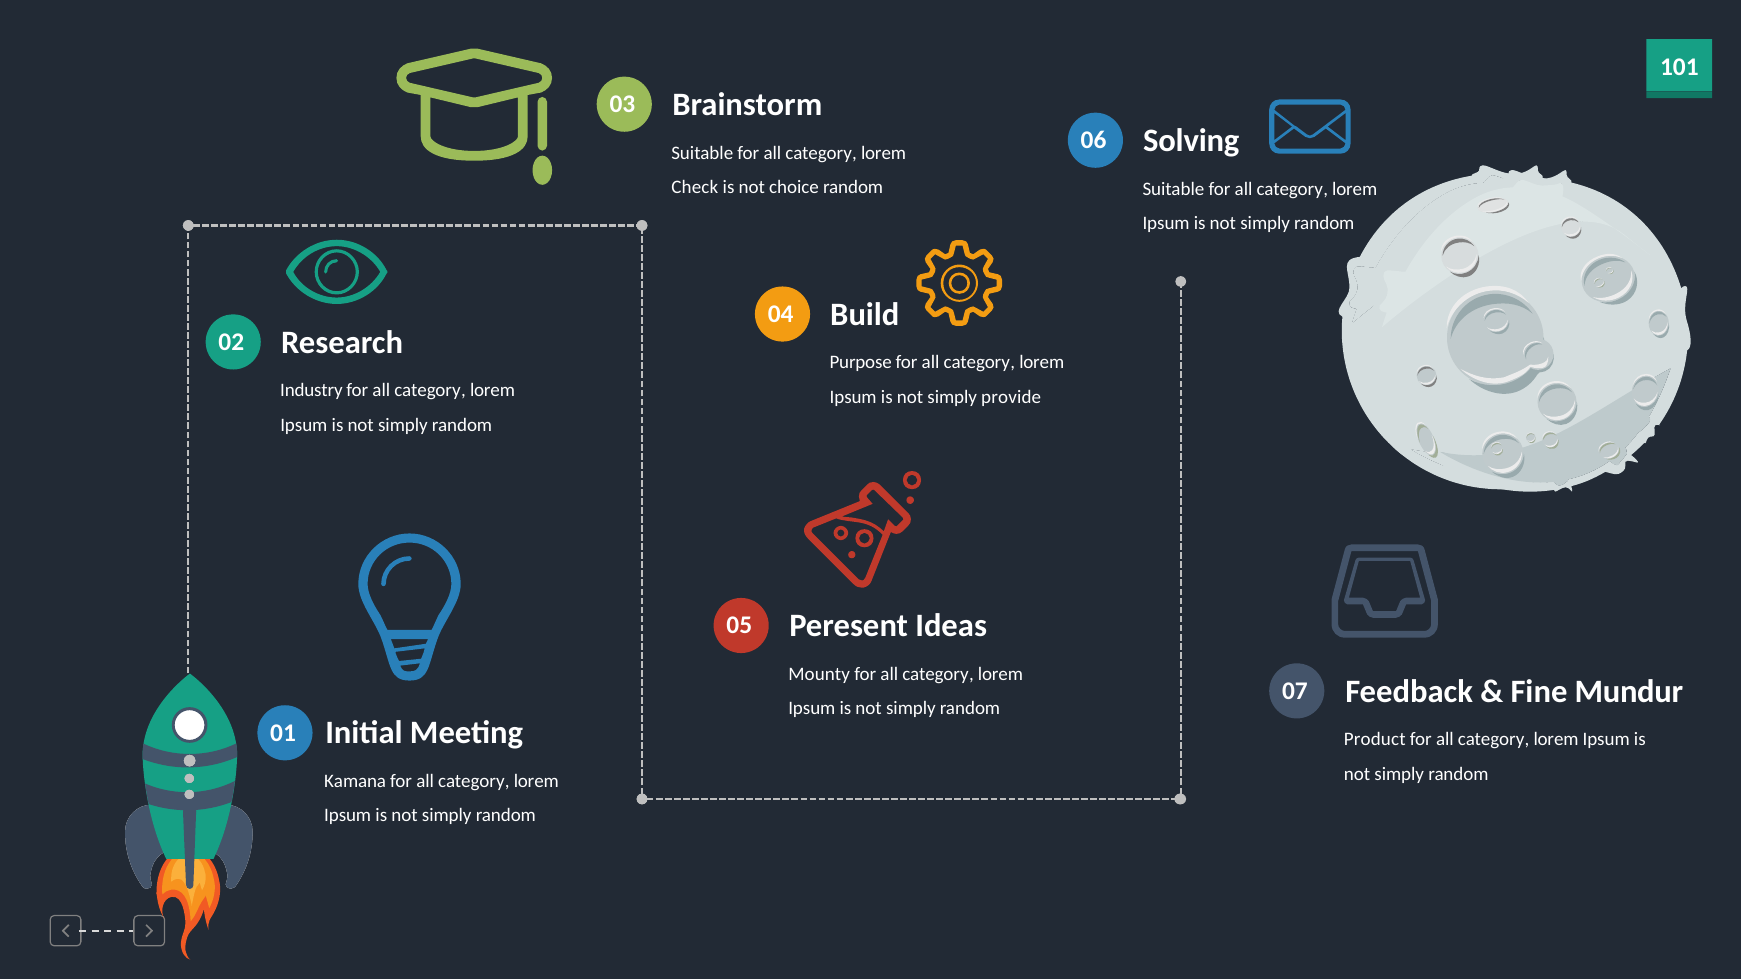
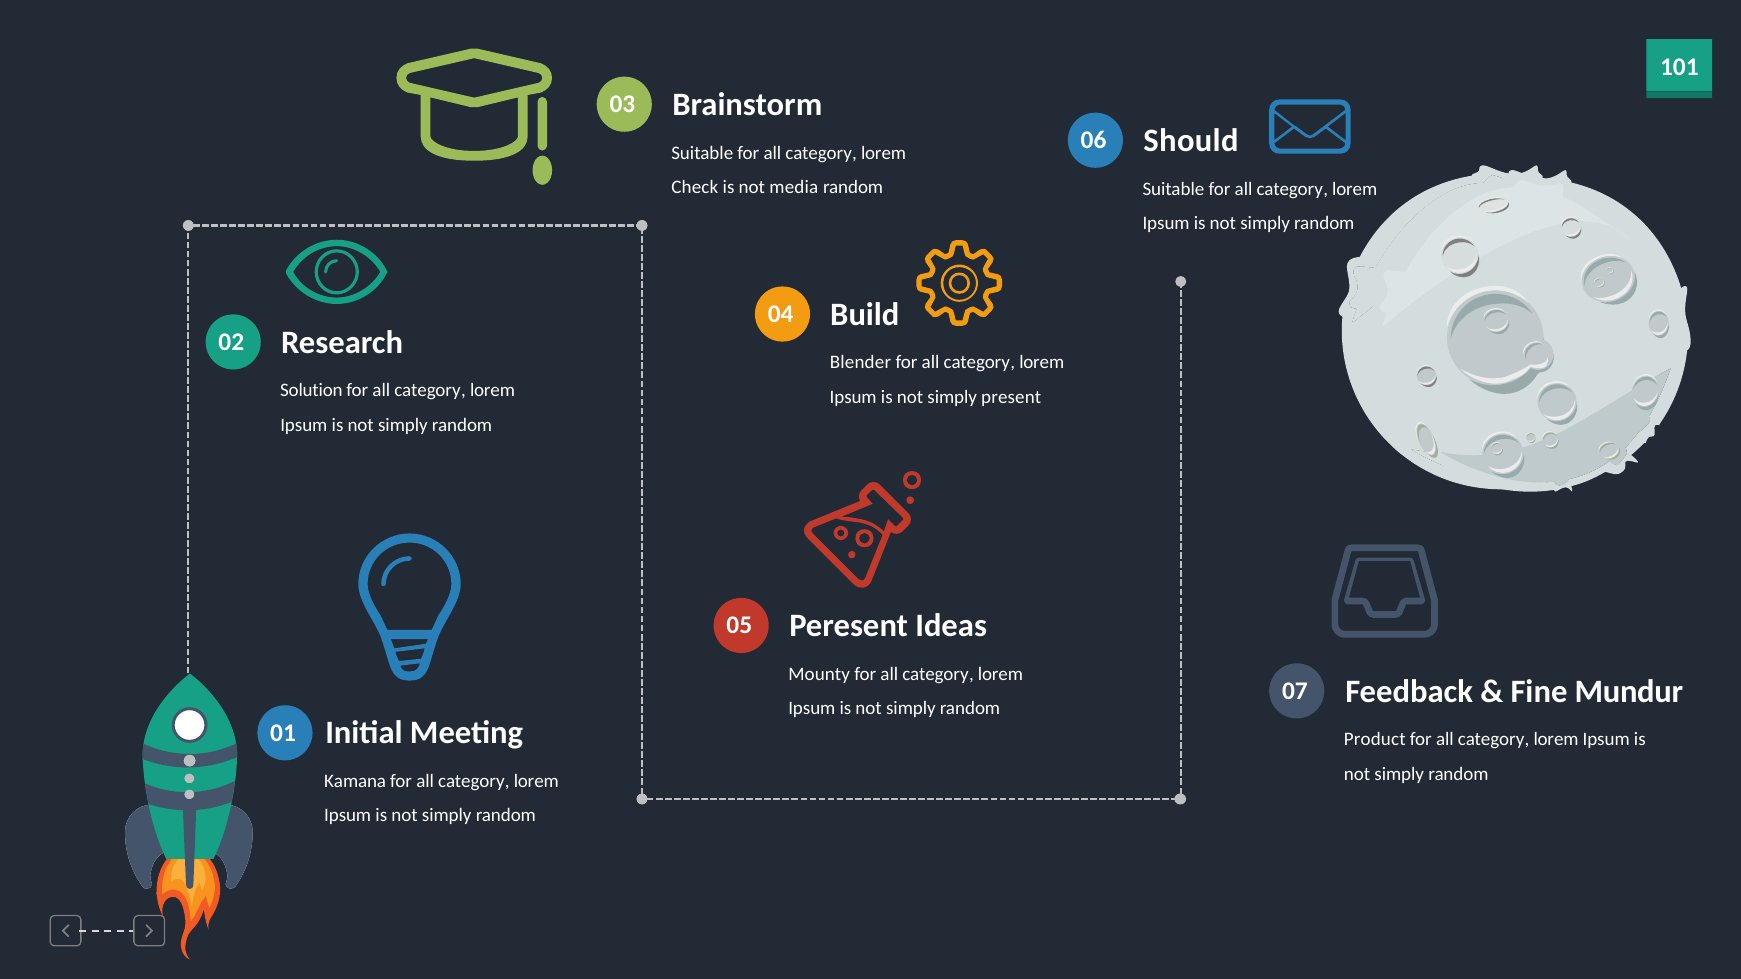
Solving: Solving -> Should
choice: choice -> media
Purpose: Purpose -> Blender
Industry: Industry -> Solution
provide: provide -> present
